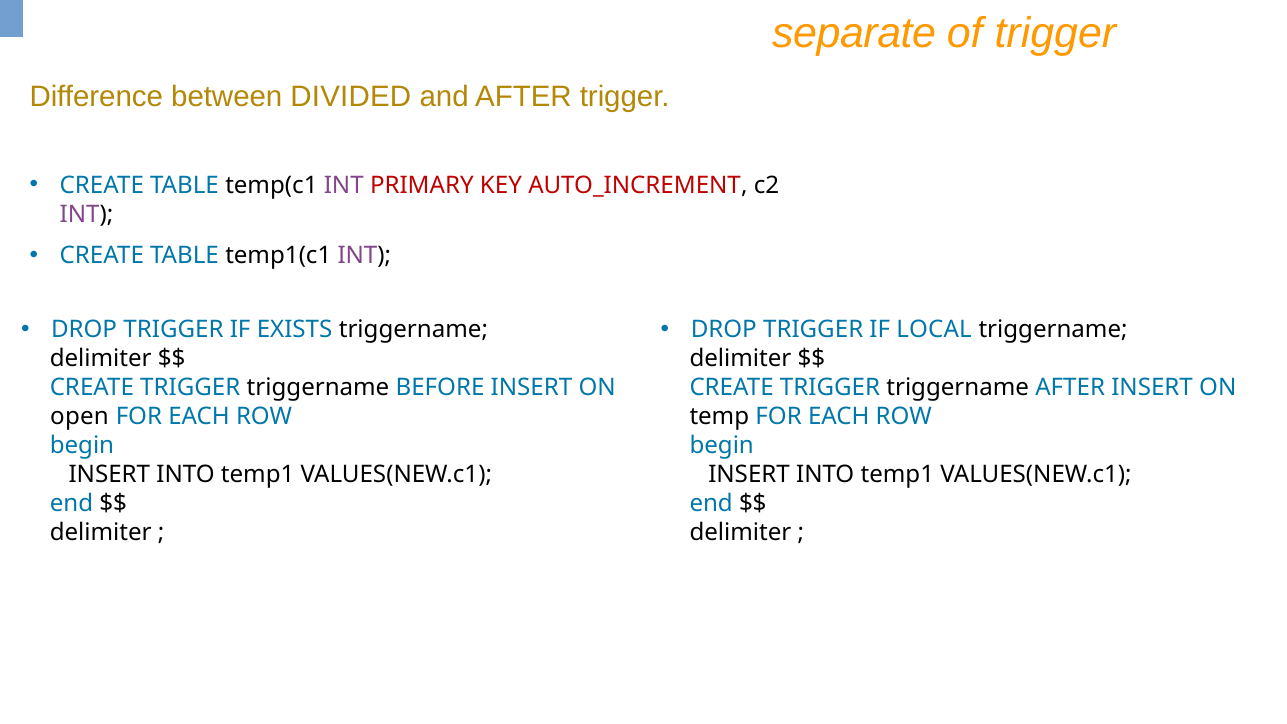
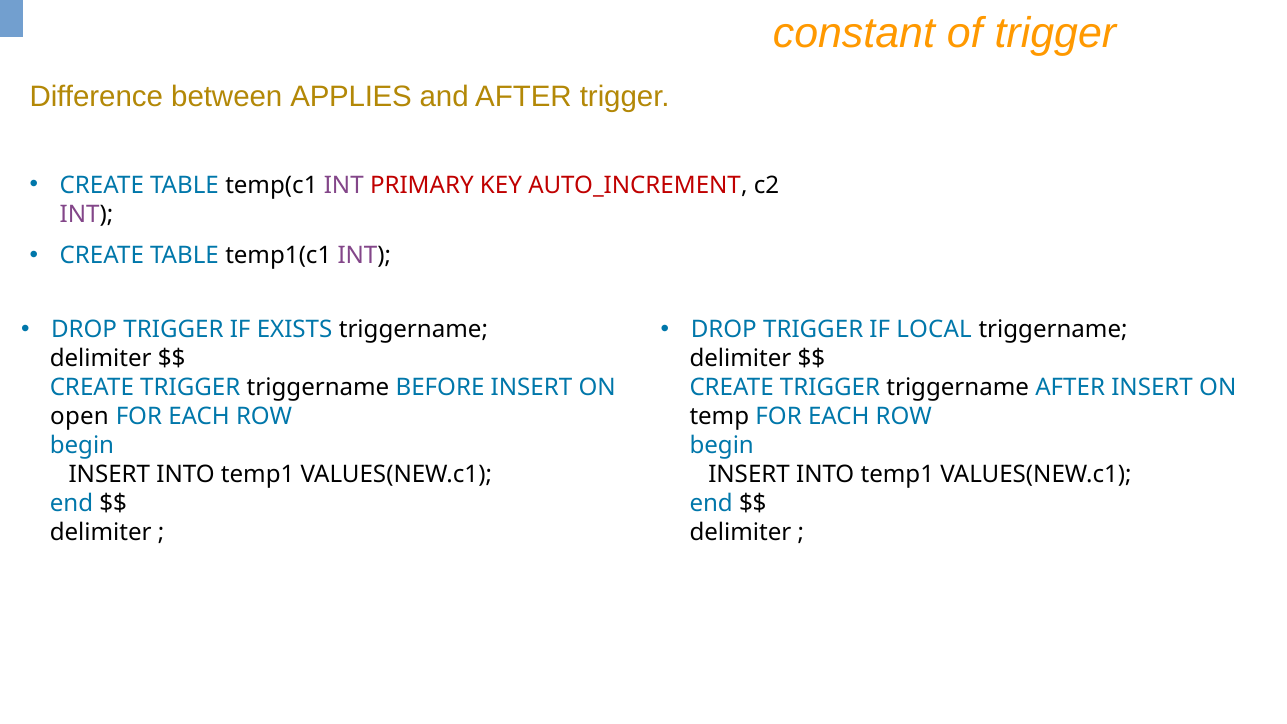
separate: separate -> constant
DIVIDED: DIVIDED -> APPLIES
